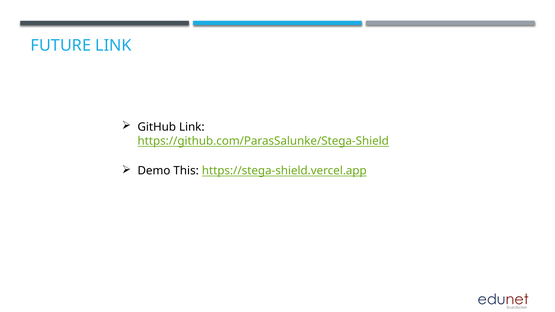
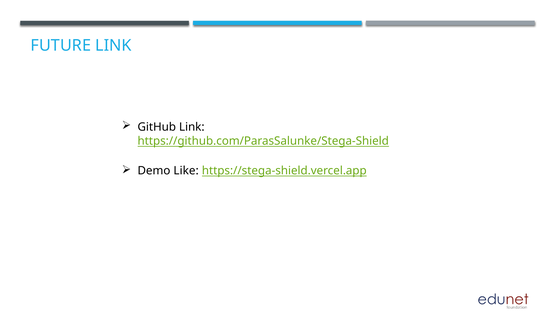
This: This -> Like
